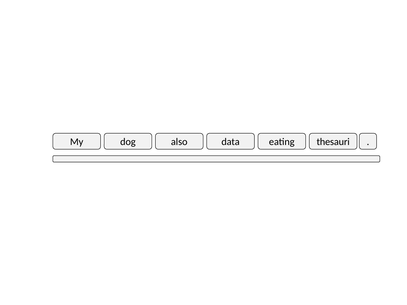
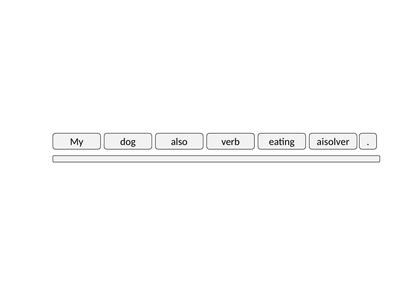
data: data -> verb
thesauri: thesauri -> aisolver
